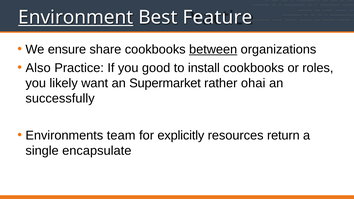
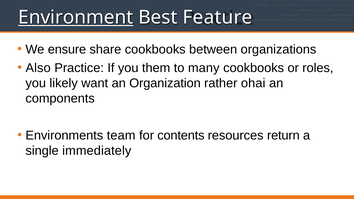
between underline: present -> none
good: good -> them
install: install -> many
Supermarket: Supermarket -> Organization
successfully: successfully -> components
explicitly: explicitly -> contents
encapsulate: encapsulate -> immediately
